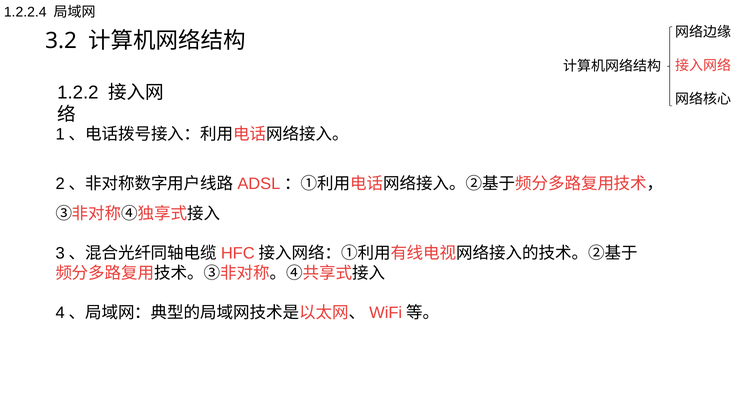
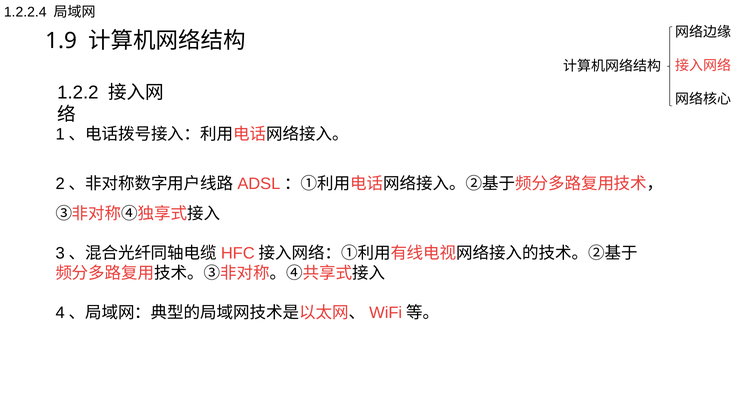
3.2: 3.2 -> 1.9
